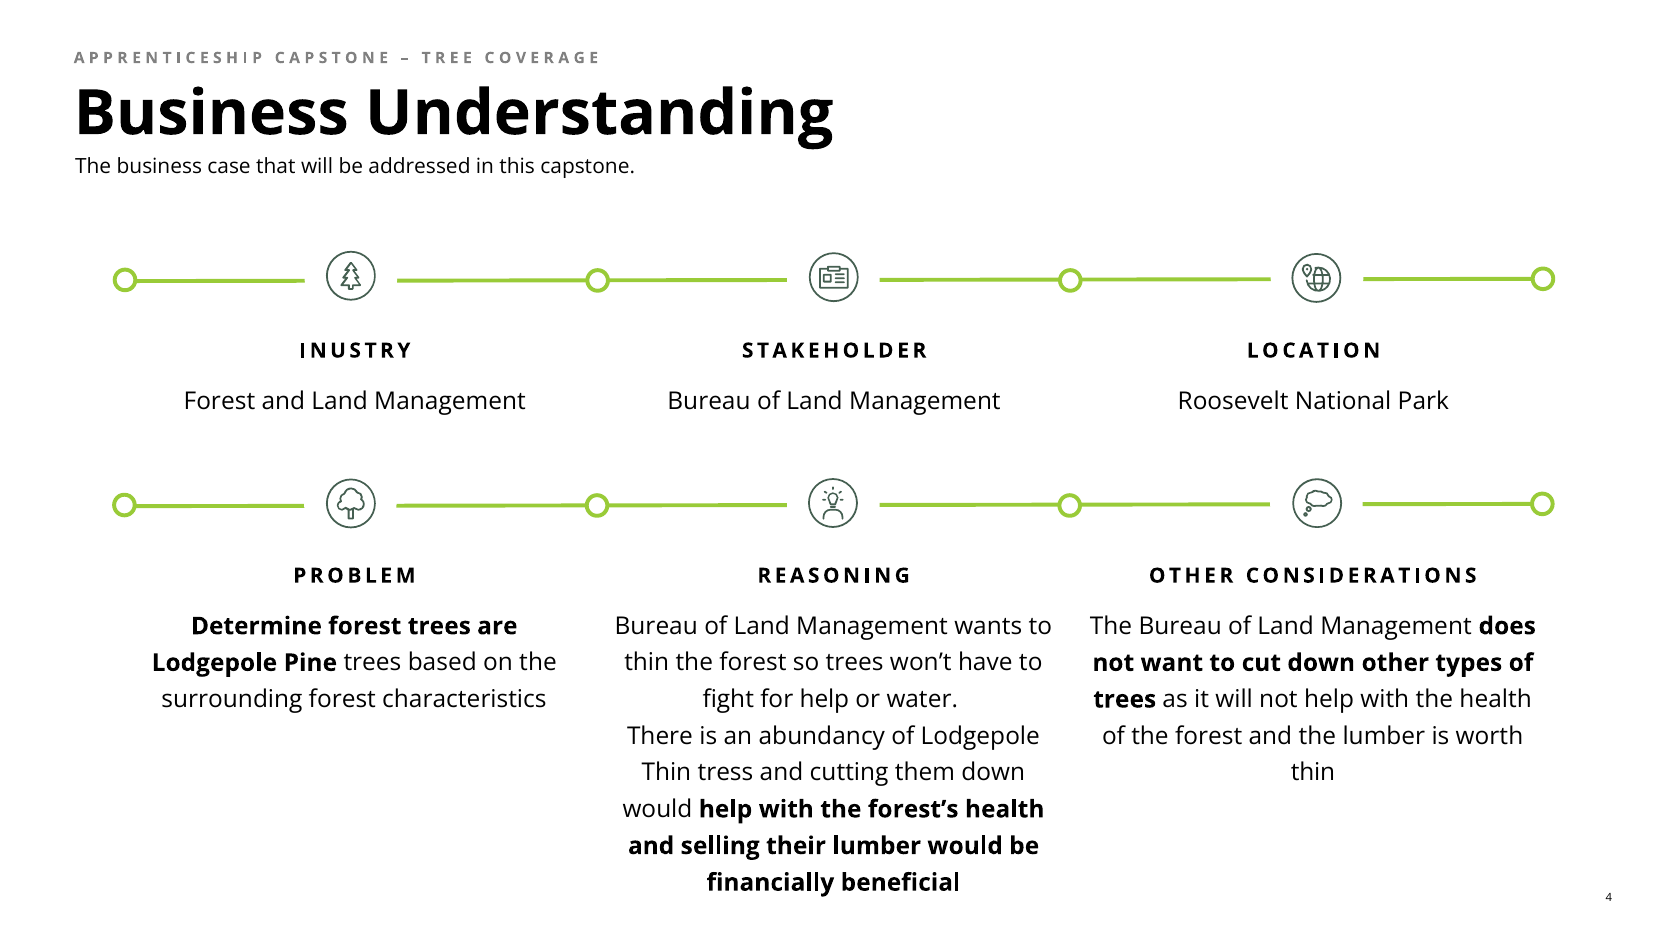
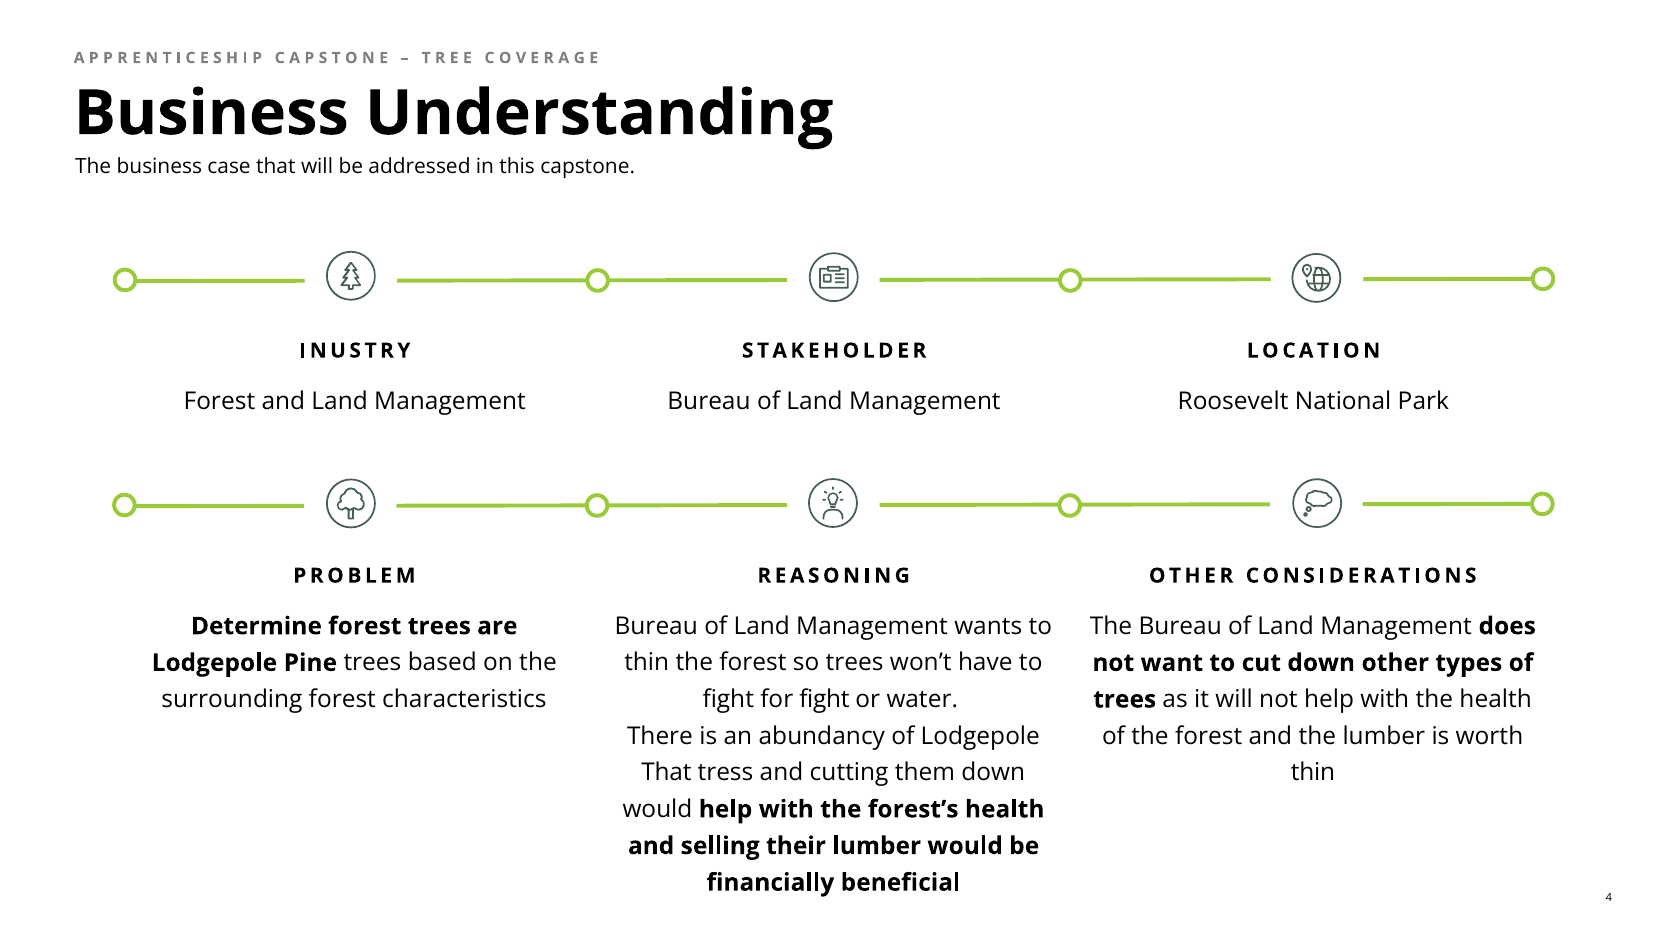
for help: help -> fight
Thin at (666, 773): Thin -> That
